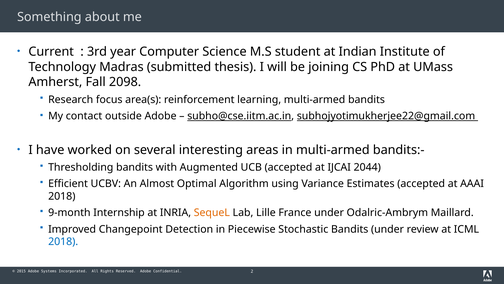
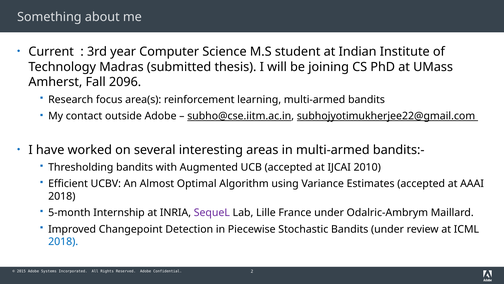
2098: 2098 -> 2096
2044: 2044 -> 2010
9-month: 9-month -> 5-month
SequeL colour: orange -> purple
